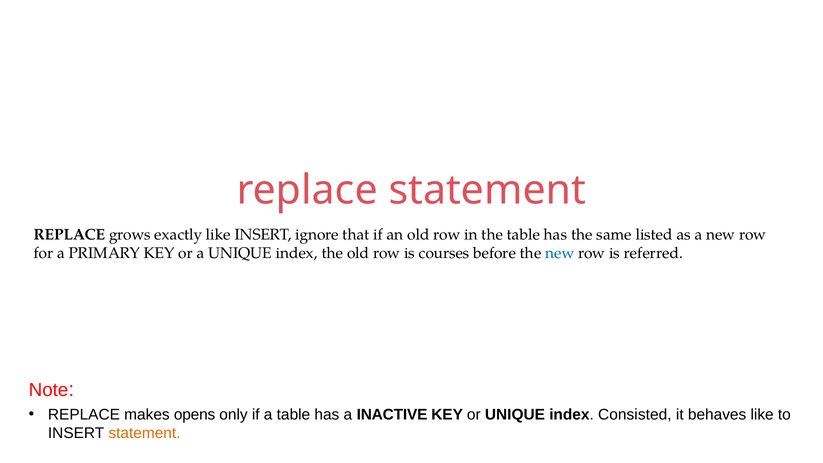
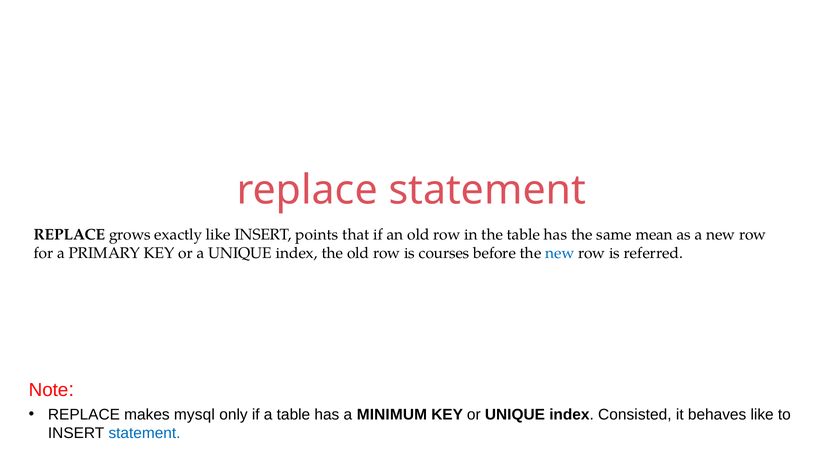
ignore: ignore -> points
listed: listed -> mean
opens: opens -> mysql
INACTIVE: INACTIVE -> MINIMUM
statement at (144, 433) colour: orange -> blue
